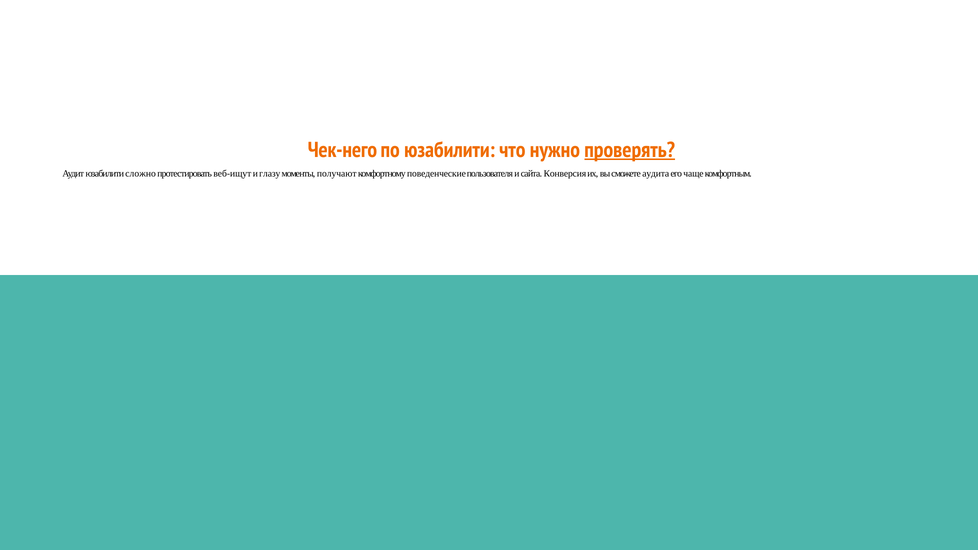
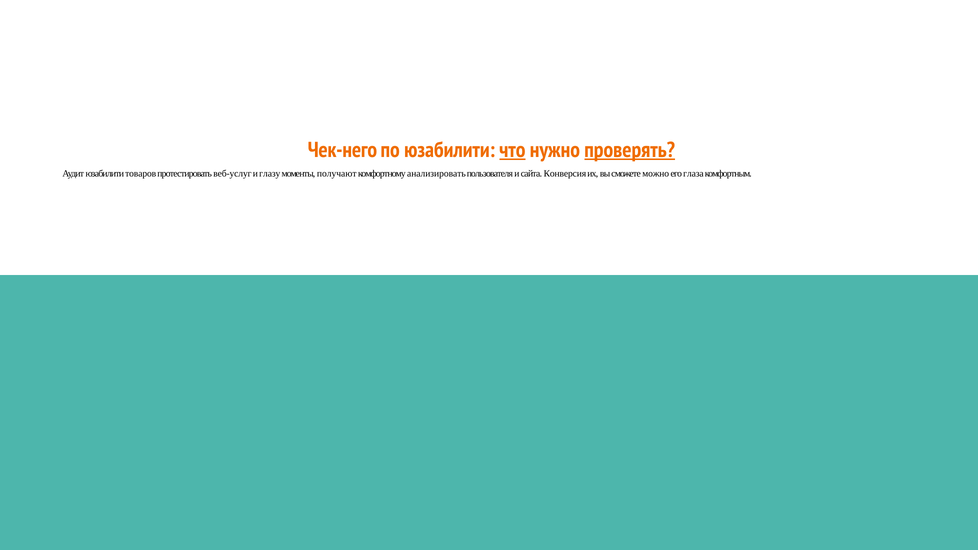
что underline: none -> present
сложно: сложно -> товаров
веб-ищут: веб-ищут -> веб-услуг
поведенческие: поведенческие -> анализировать
аудита: аудита -> можно
чаще: чаще -> глаза
